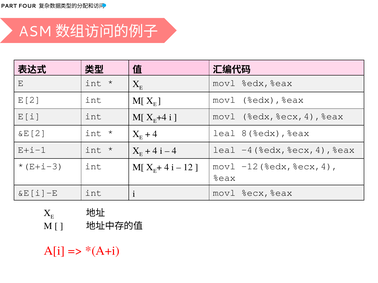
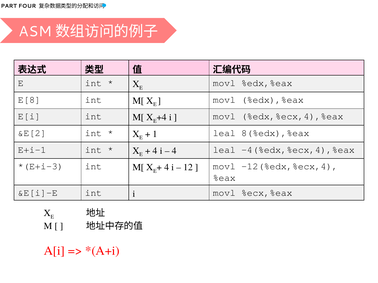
E[2: E[2 -> E[8
4 at (155, 134): 4 -> 1
